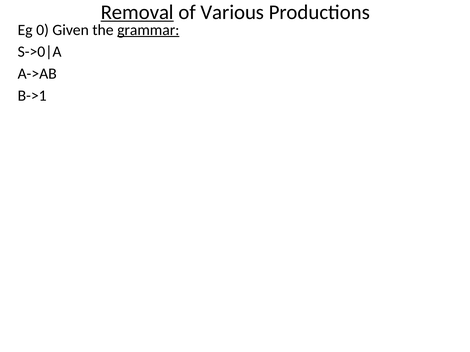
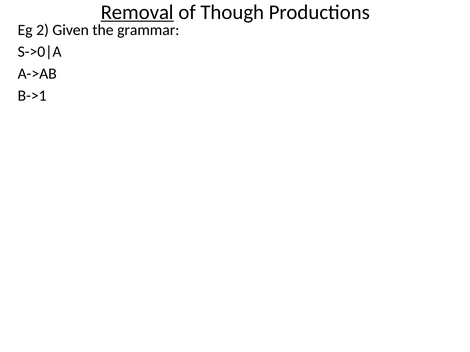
Various: Various -> Though
0: 0 -> 2
grammar underline: present -> none
